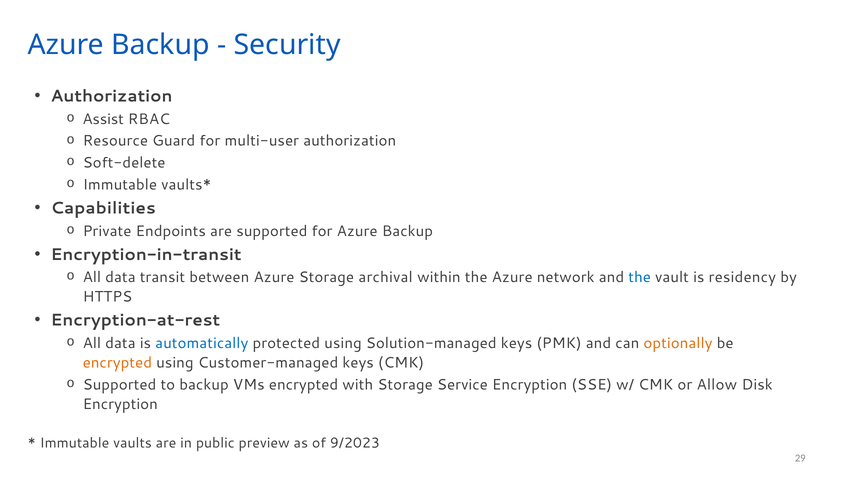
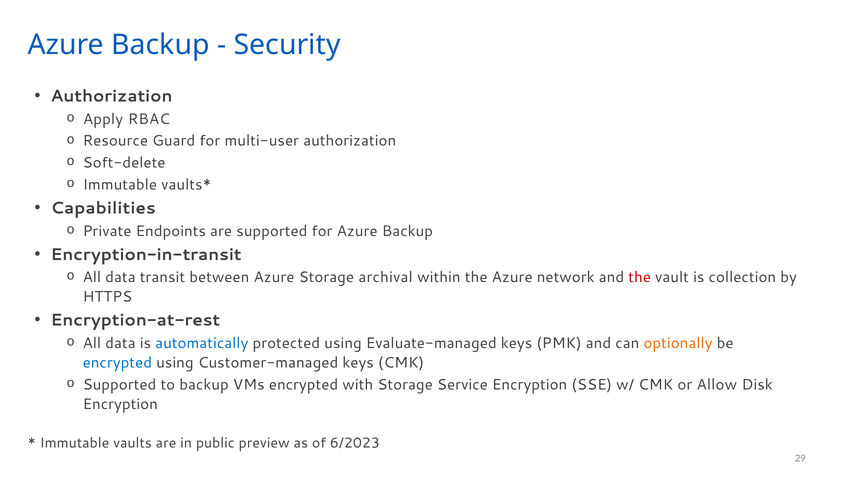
Assist: Assist -> Apply
the at (640, 278) colour: blue -> red
residency: residency -> collection
Solution-managed: Solution-managed -> Evaluate-managed
encrypted at (117, 363) colour: orange -> blue
9/2023: 9/2023 -> 6/2023
